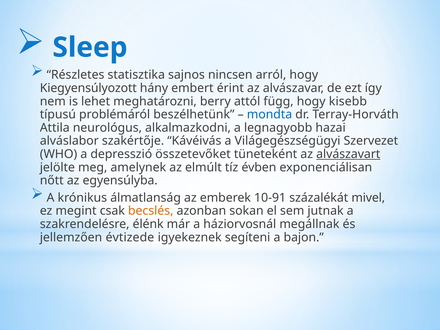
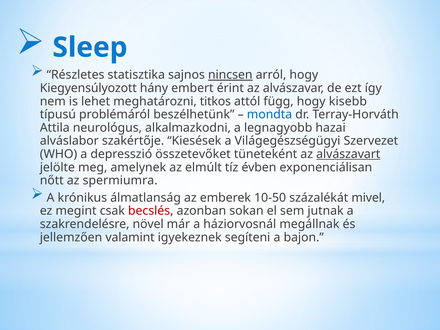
nincsen underline: none -> present
berry: berry -> titkos
Kávéivás: Kávéivás -> Kiesések
egyensúlyba: egyensúlyba -> spermiumra
10-91: 10-91 -> 10-50
becslés colour: orange -> red
élénk: élénk -> növel
évtizede: évtizede -> valamint
